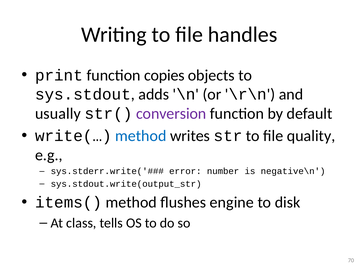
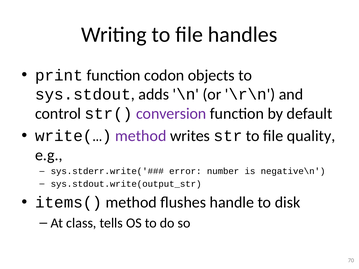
copies: copies -> codon
usually: usually -> control
method at (141, 136) colour: blue -> purple
engine: engine -> handle
